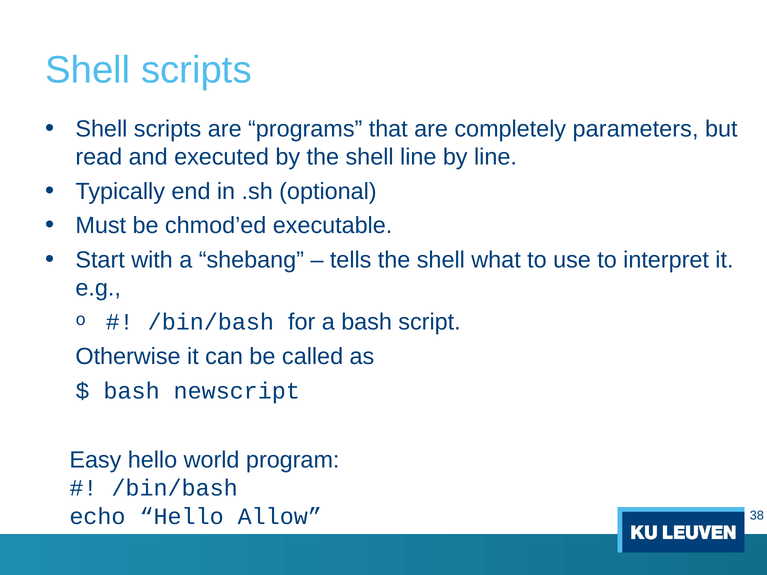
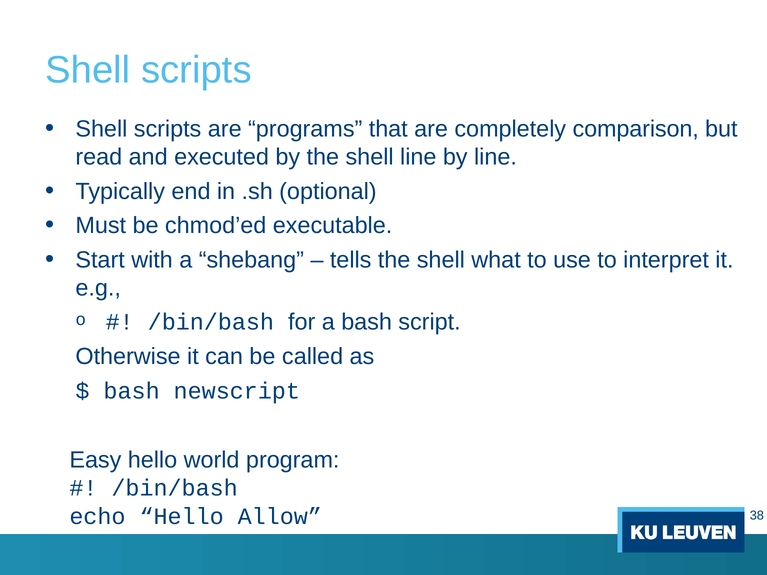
parameters: parameters -> comparison
